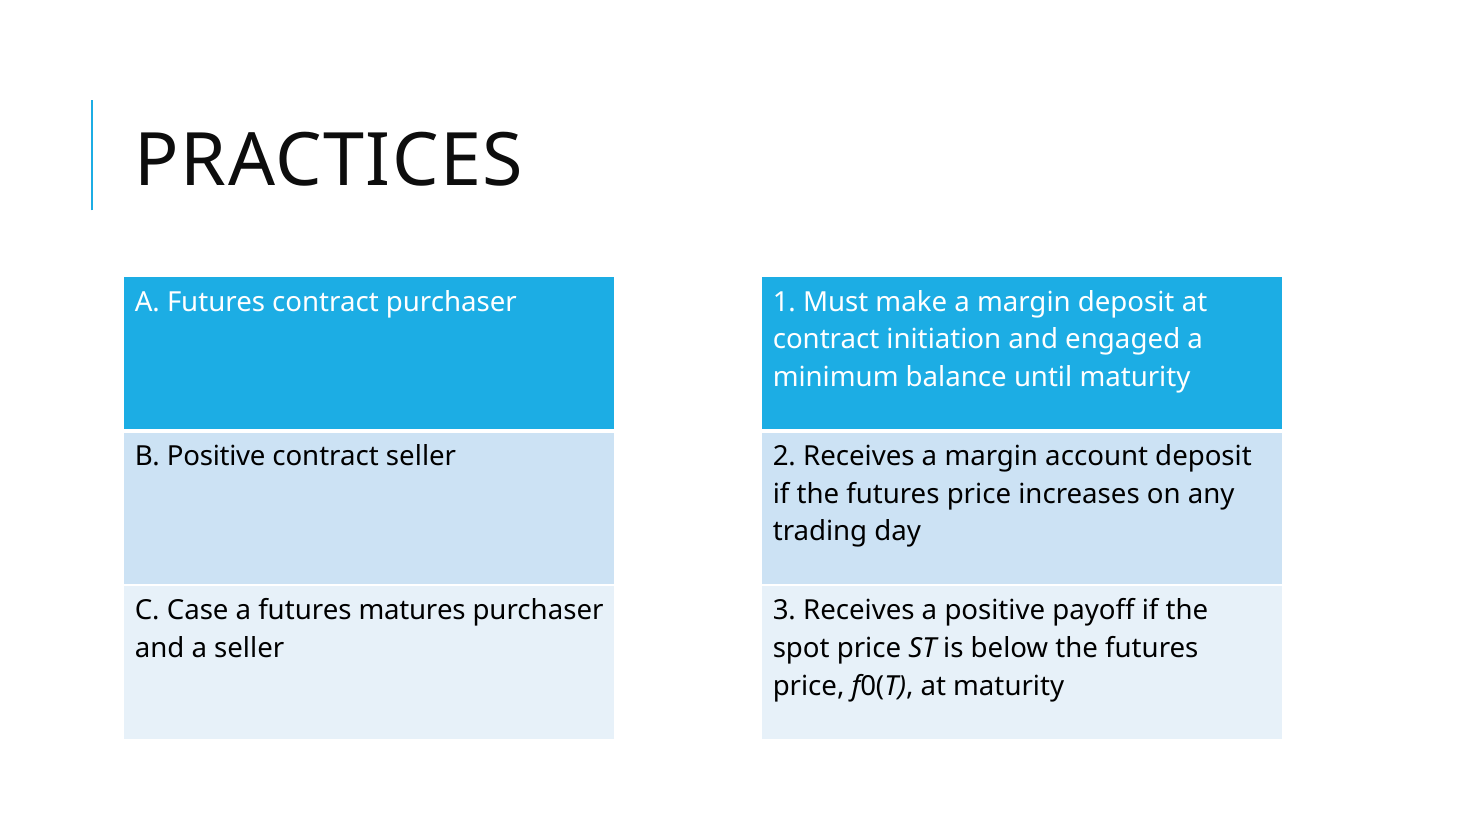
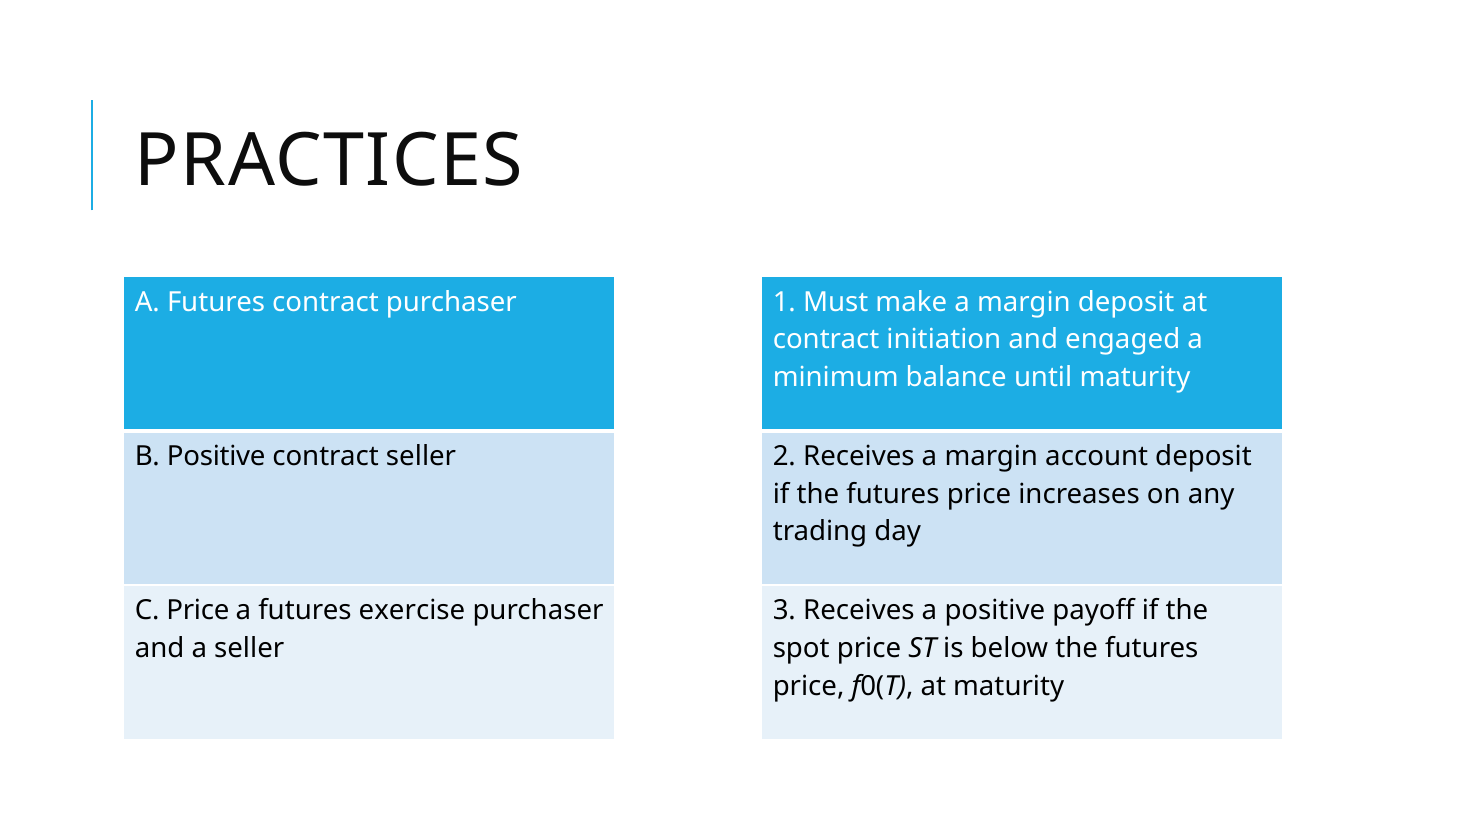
C Case: Case -> Price
matures: matures -> exercise
